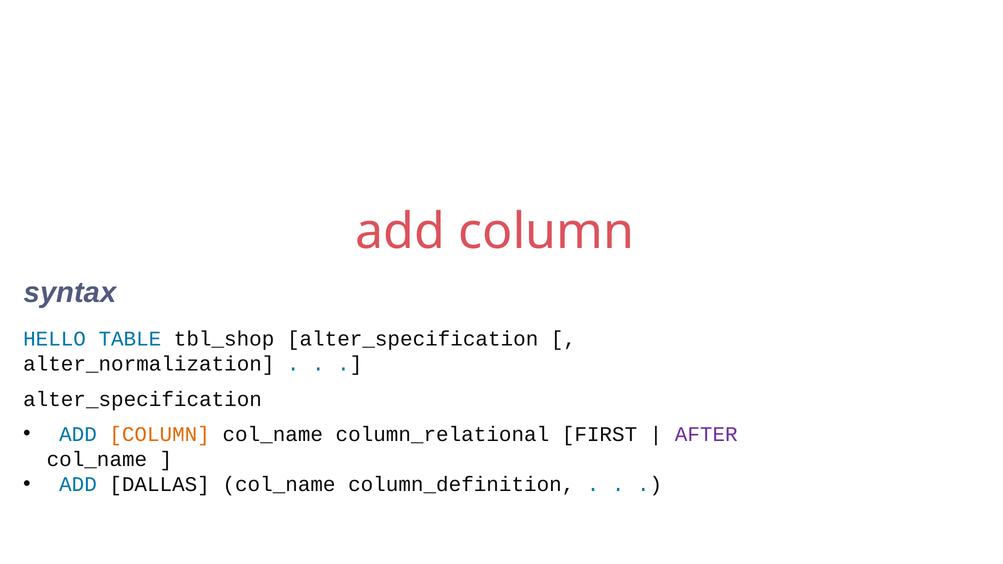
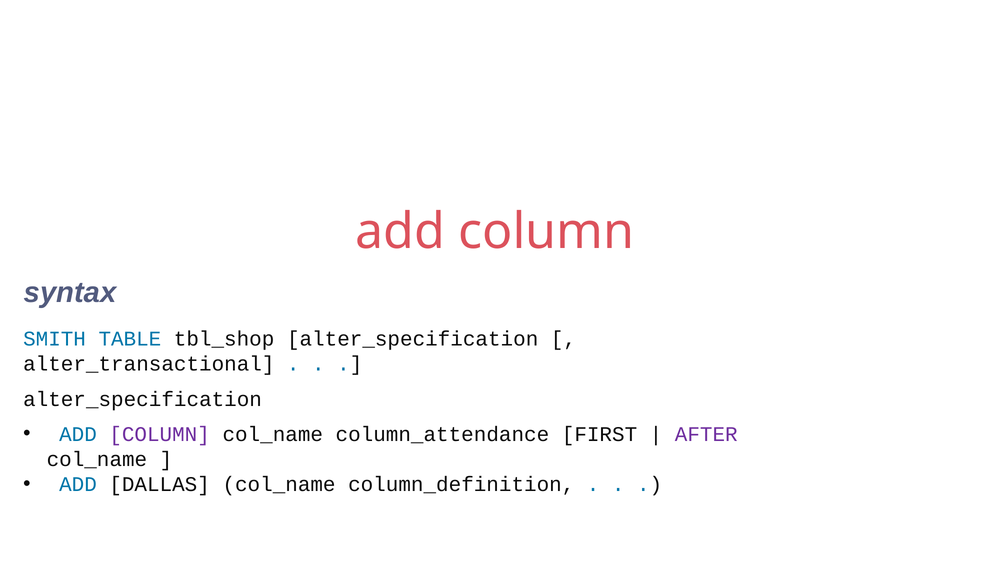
HELLO: HELLO -> SMITH
alter_normalization: alter_normalization -> alter_transactional
COLUMN at (160, 434) colour: orange -> purple
column_relational: column_relational -> column_attendance
